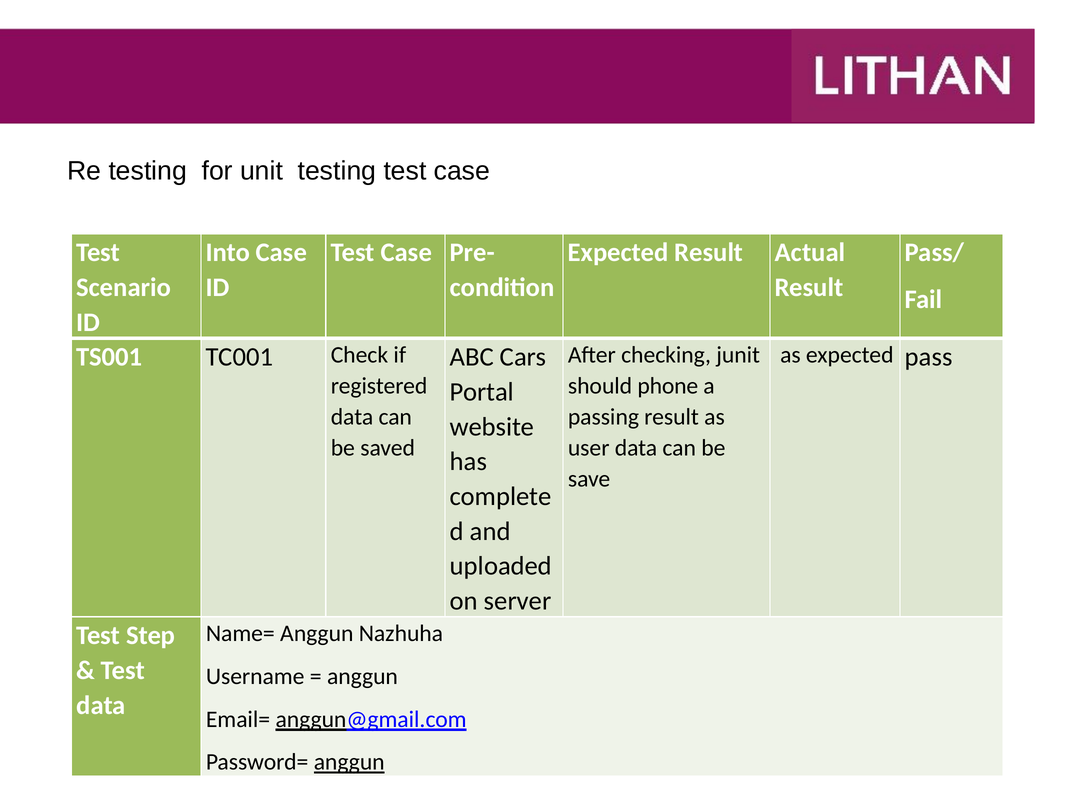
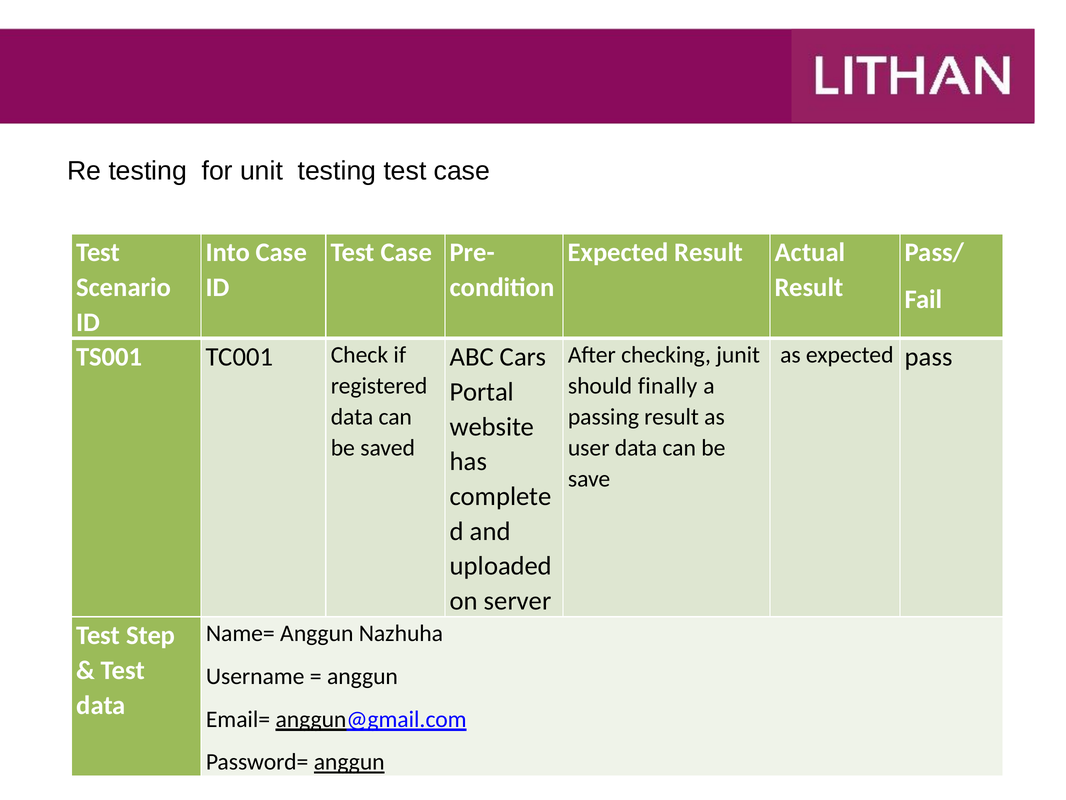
phone: phone -> finally
